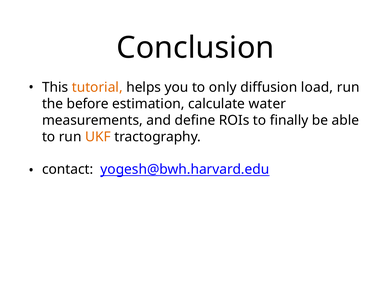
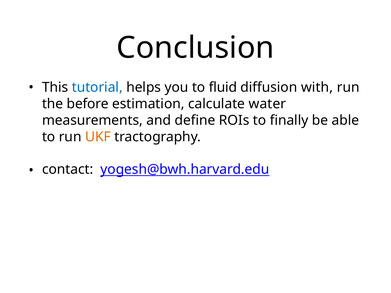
tutorial colour: orange -> blue
only: only -> fluid
load: load -> with
